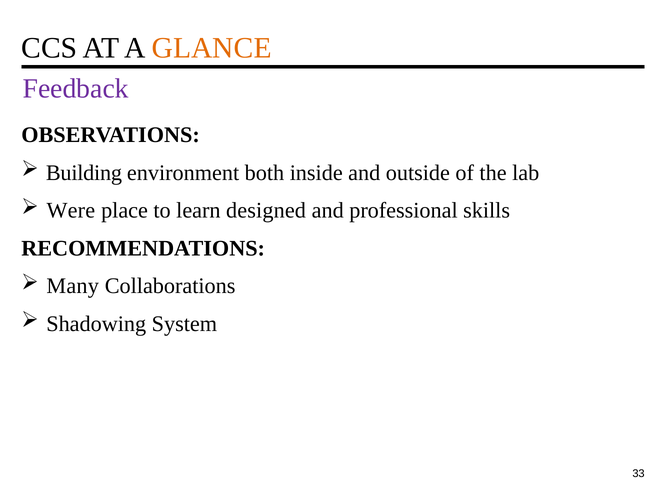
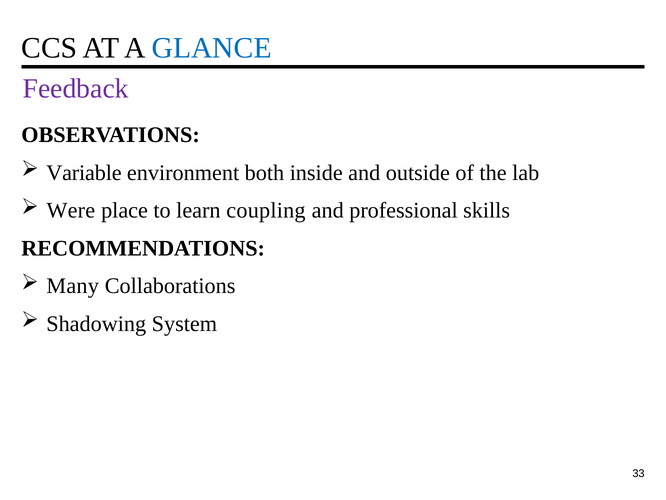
GLANCE colour: orange -> blue
Building: Building -> Variable
designed: designed -> coupling
